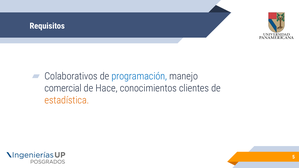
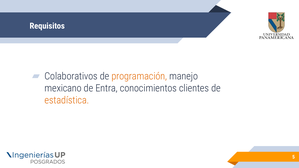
programación colour: blue -> orange
comercial: comercial -> mexicano
Hace: Hace -> Entra
